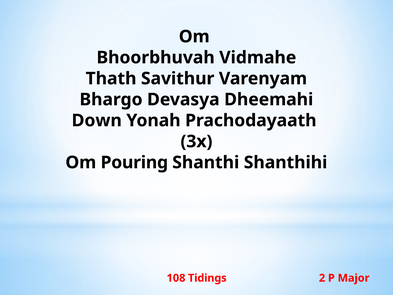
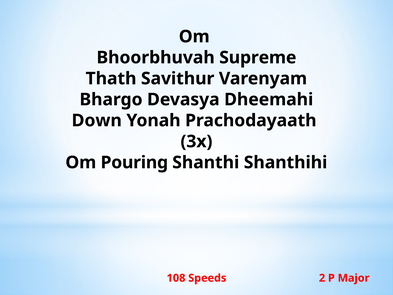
Vidmahe: Vidmahe -> Supreme
Tidings: Tidings -> Speeds
